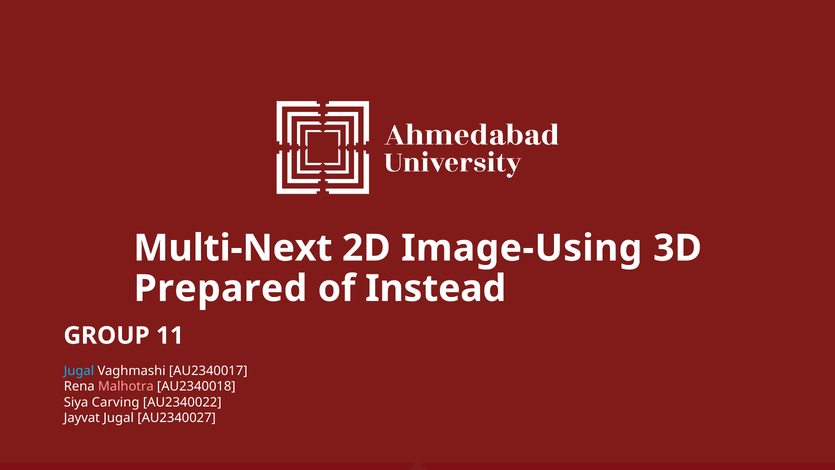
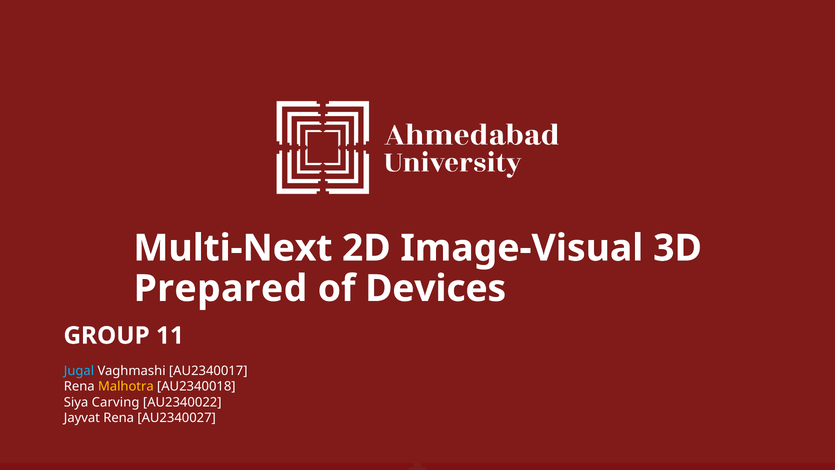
Image-Using: Image-Using -> Image-Visual
Instead: Instead -> Devices
Malhotra colour: pink -> yellow
Jayvat Jugal: Jugal -> Rena
